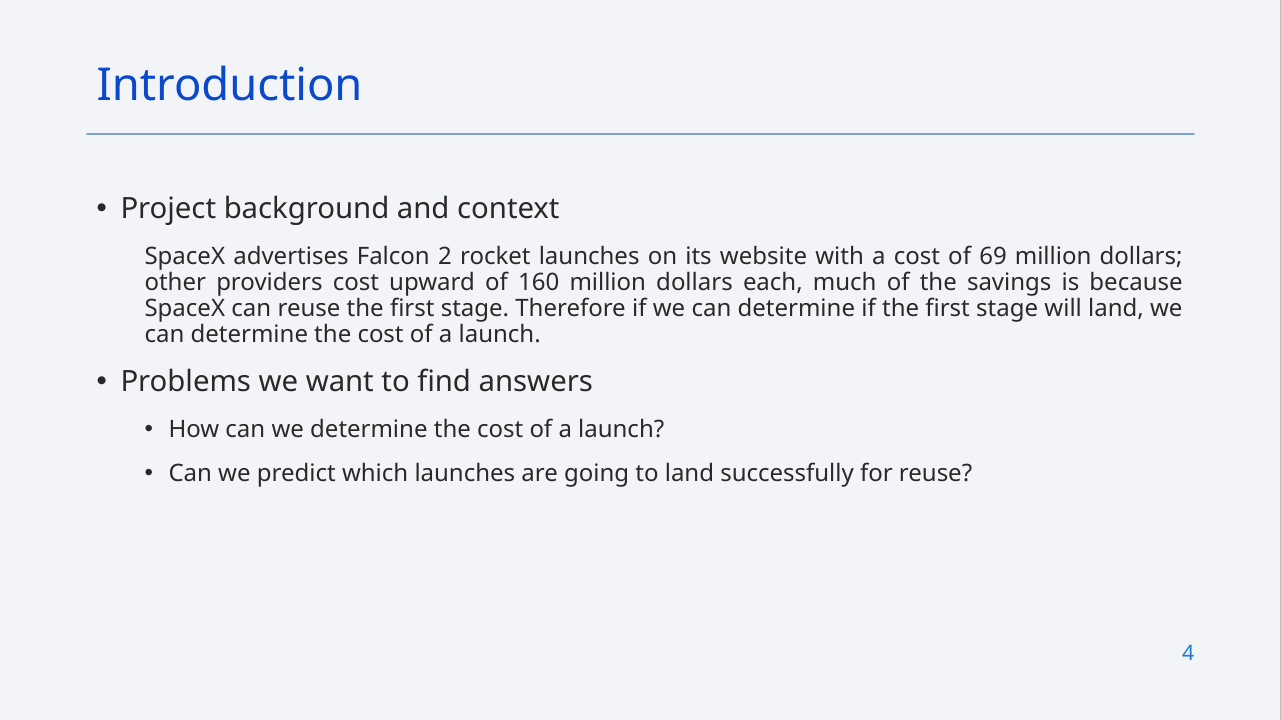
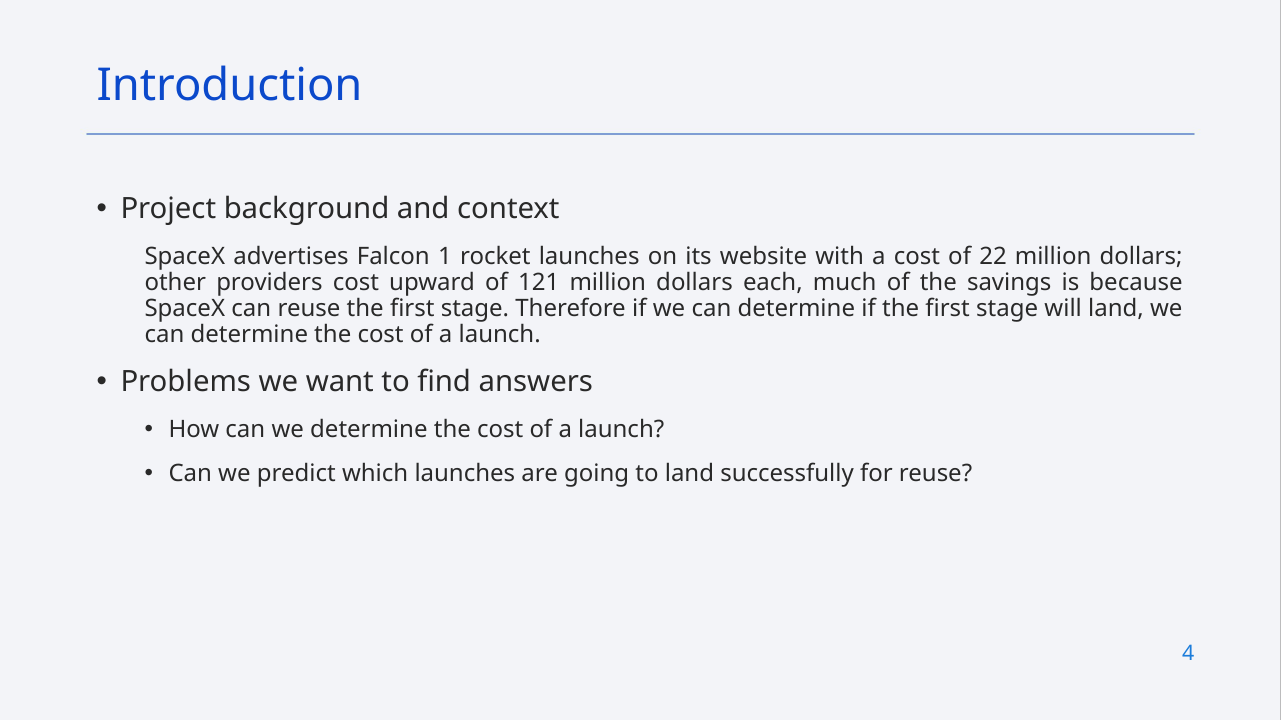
2: 2 -> 1
69: 69 -> 22
160: 160 -> 121
